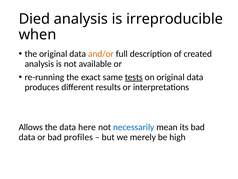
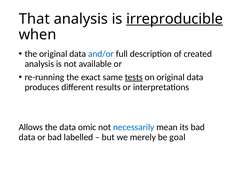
Died: Died -> That
irreproducible underline: none -> present
and/or colour: orange -> blue
here: here -> omic
profiles: profiles -> labelled
high: high -> goal
